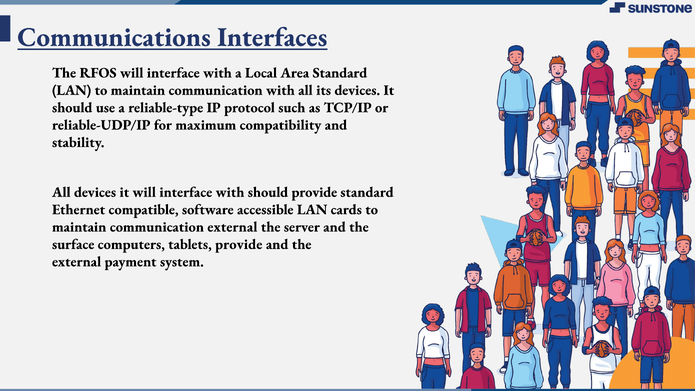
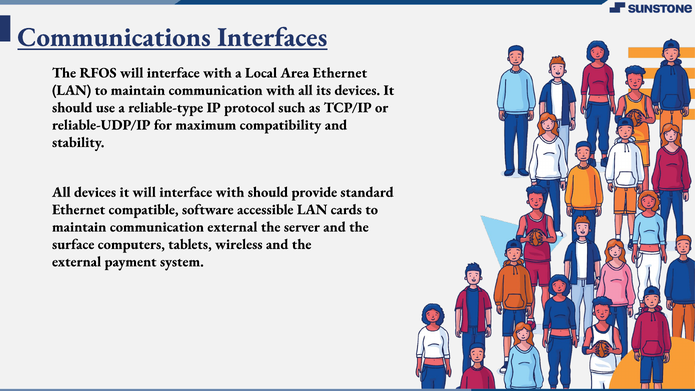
Area Standard: Standard -> Ethernet
tablets provide: provide -> wireless
